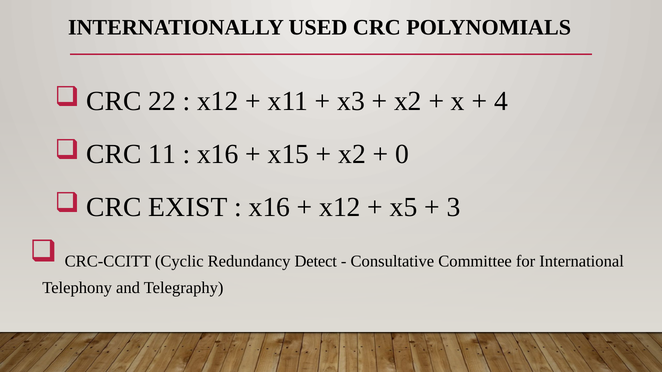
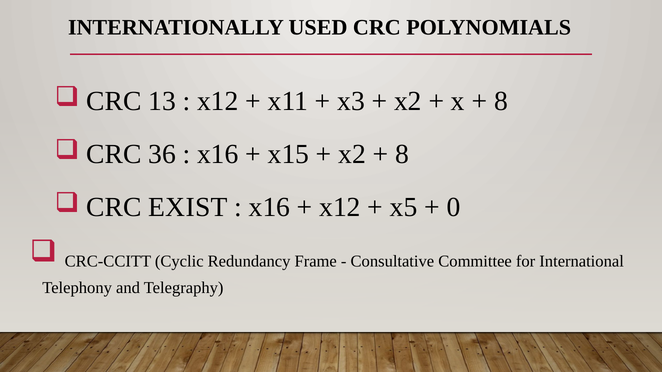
22: 22 -> 13
4 at (501, 101): 4 -> 8
11: 11 -> 36
0 at (402, 155): 0 -> 8
3: 3 -> 0
Detect: Detect -> Frame
